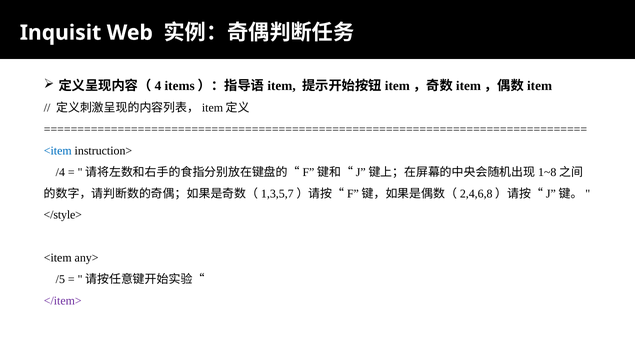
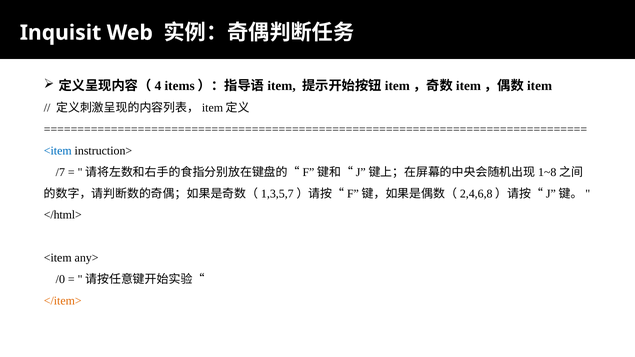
/4: /4 -> /7
</style>: </style> -> </html>
/5: /5 -> /0
</item> colour: purple -> orange
